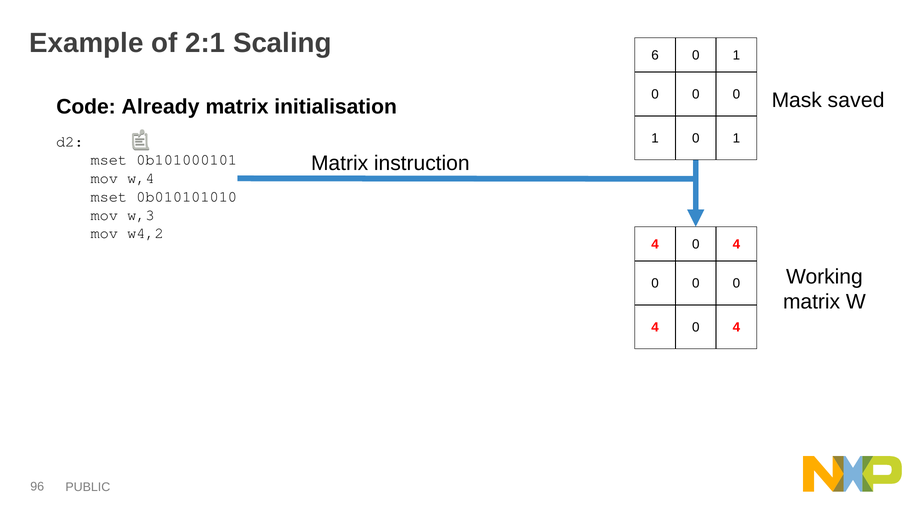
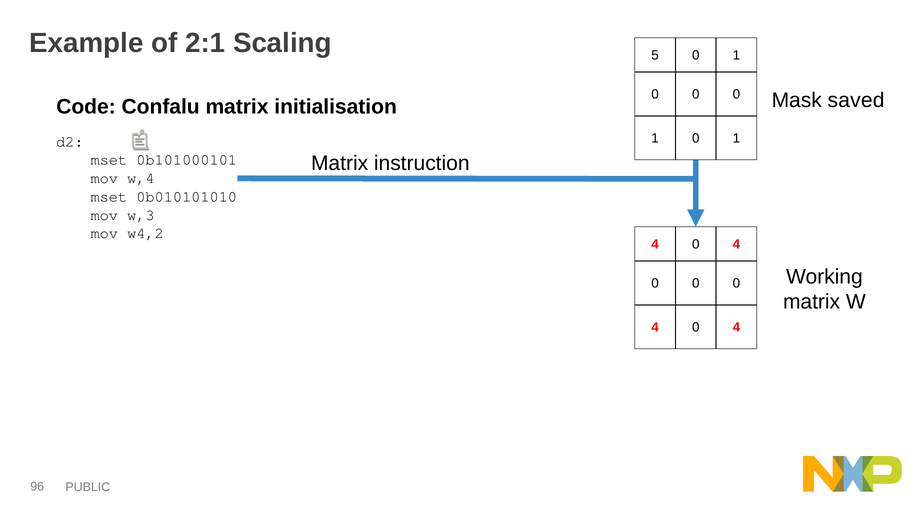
6: 6 -> 5
Already: Already -> Confalu
